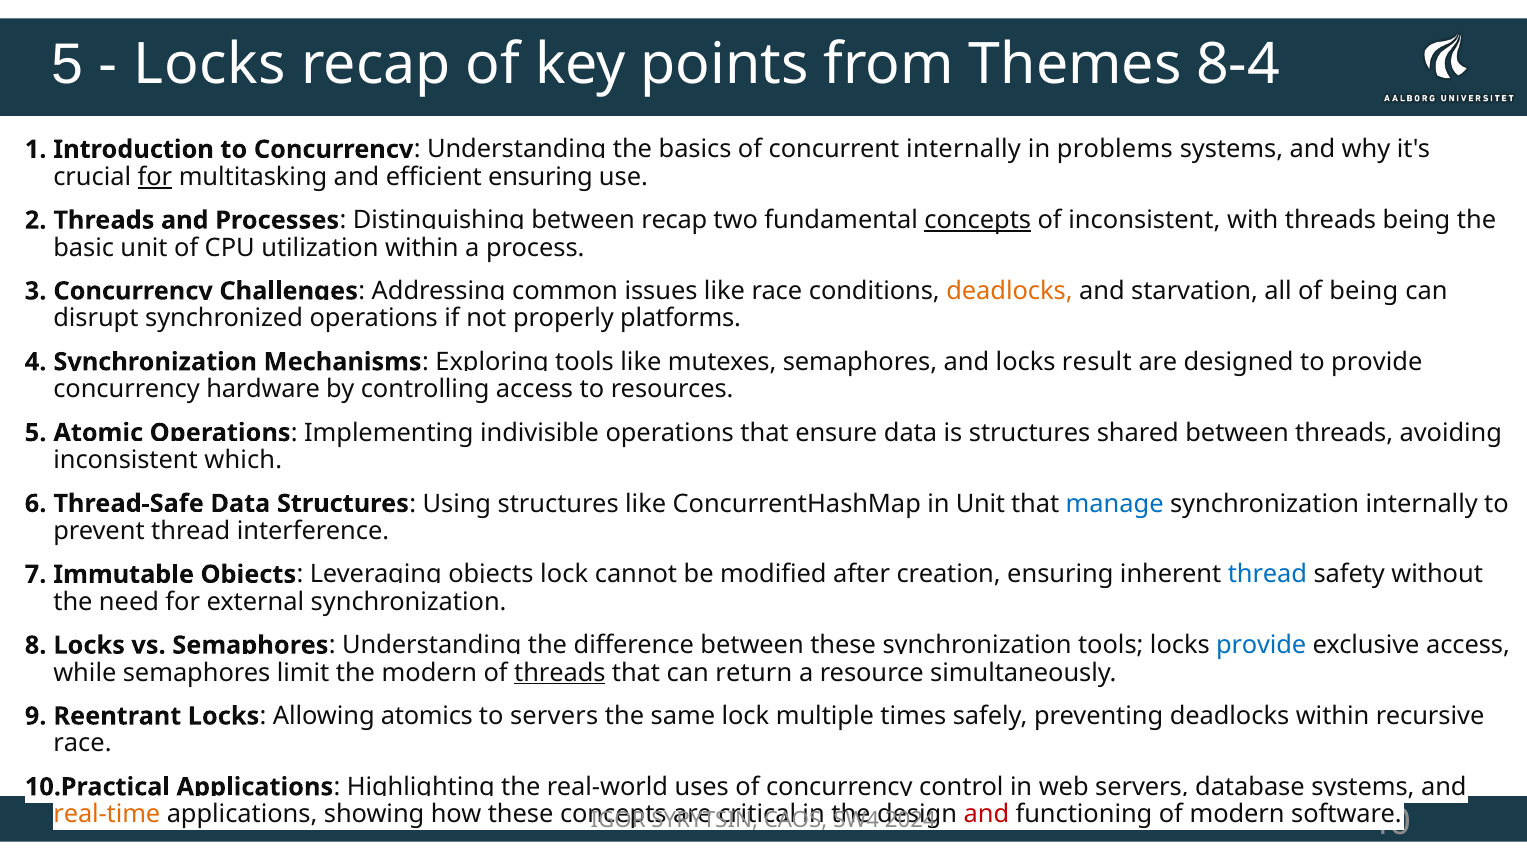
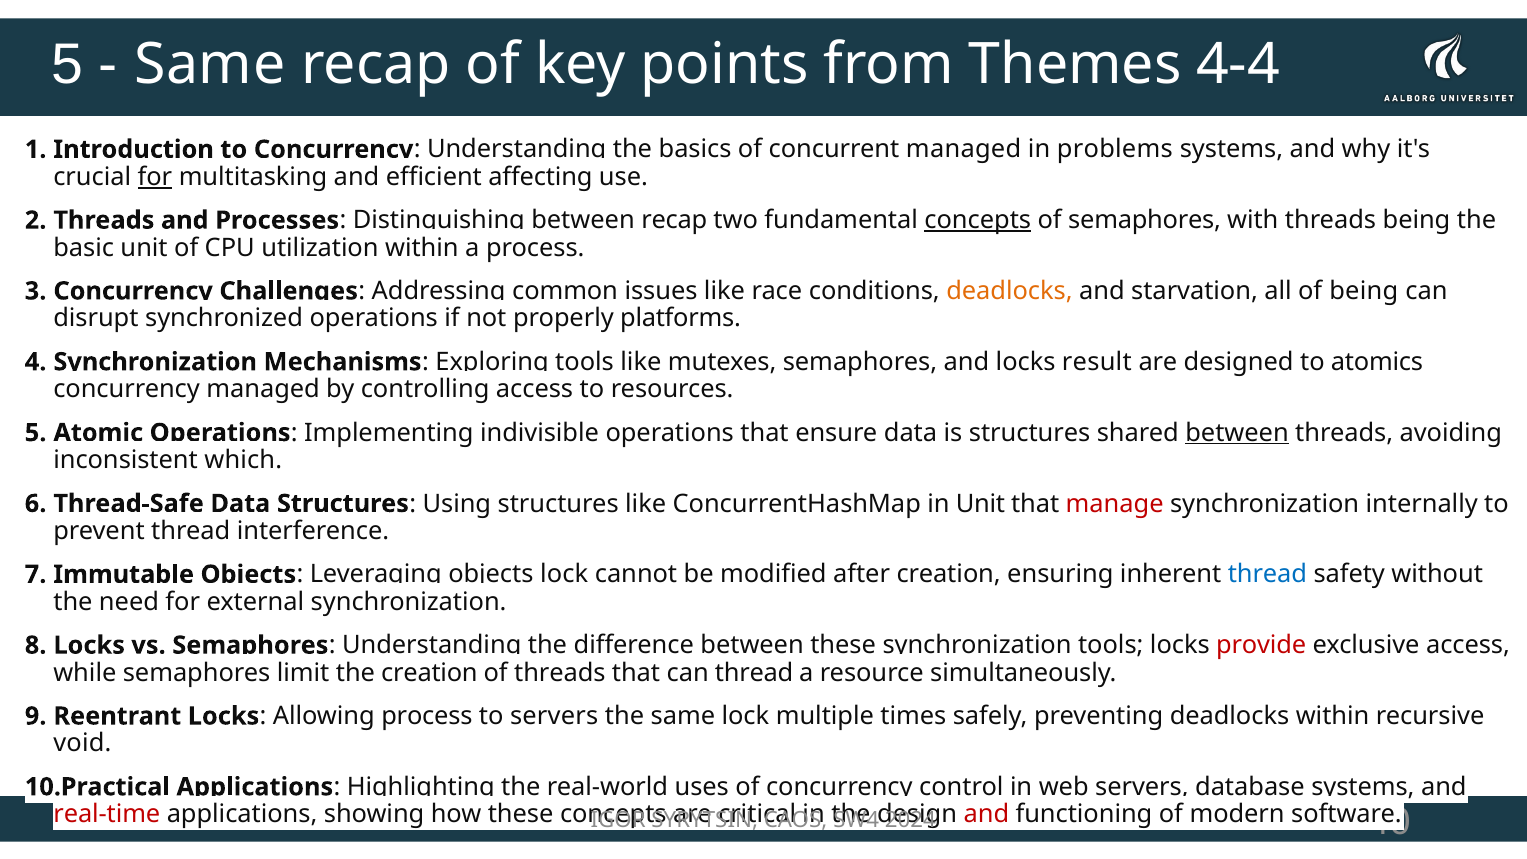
Locks at (210, 64): Locks -> Same
8-4: 8-4 -> 4-4
concurrent internally: internally -> managed
efficient ensuring: ensuring -> affecting
of inconsistent: inconsistent -> semaphores
to provide: provide -> atomics
concurrency hardware: hardware -> managed
between at (1237, 433) underline: none -> present
manage colour: blue -> red
provide at (1261, 645) colour: blue -> red
the modern: modern -> creation
threads at (560, 673) underline: present -> none
can return: return -> thread
Allowing atomics: atomics -> process
race at (83, 744): race -> void
real-time colour: orange -> red
